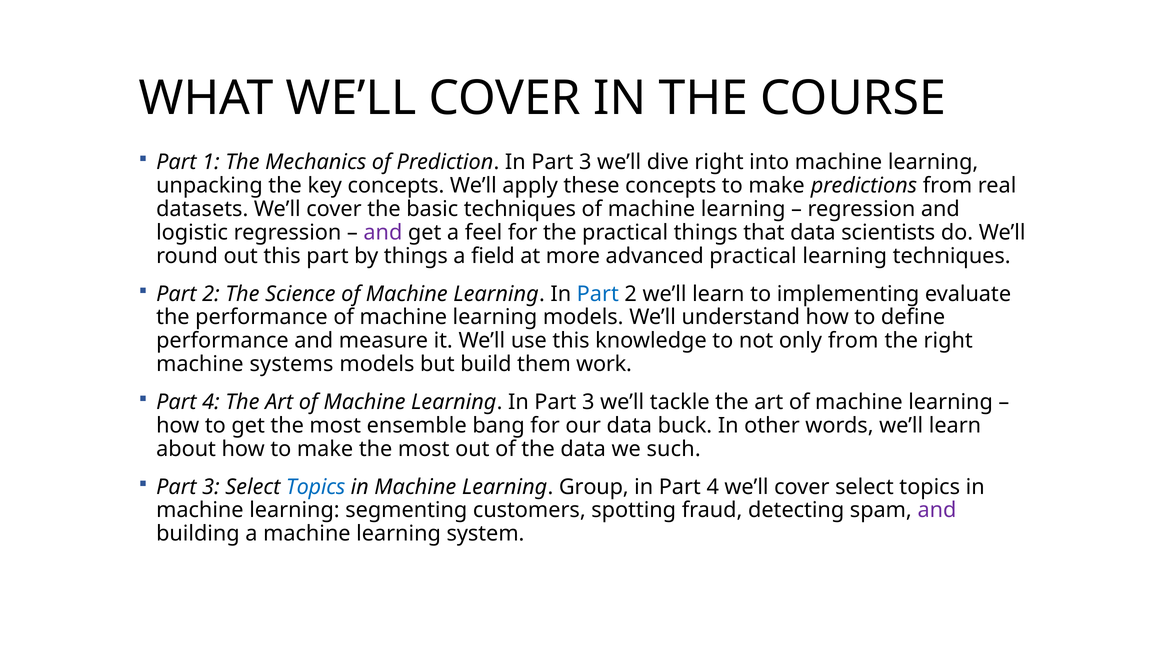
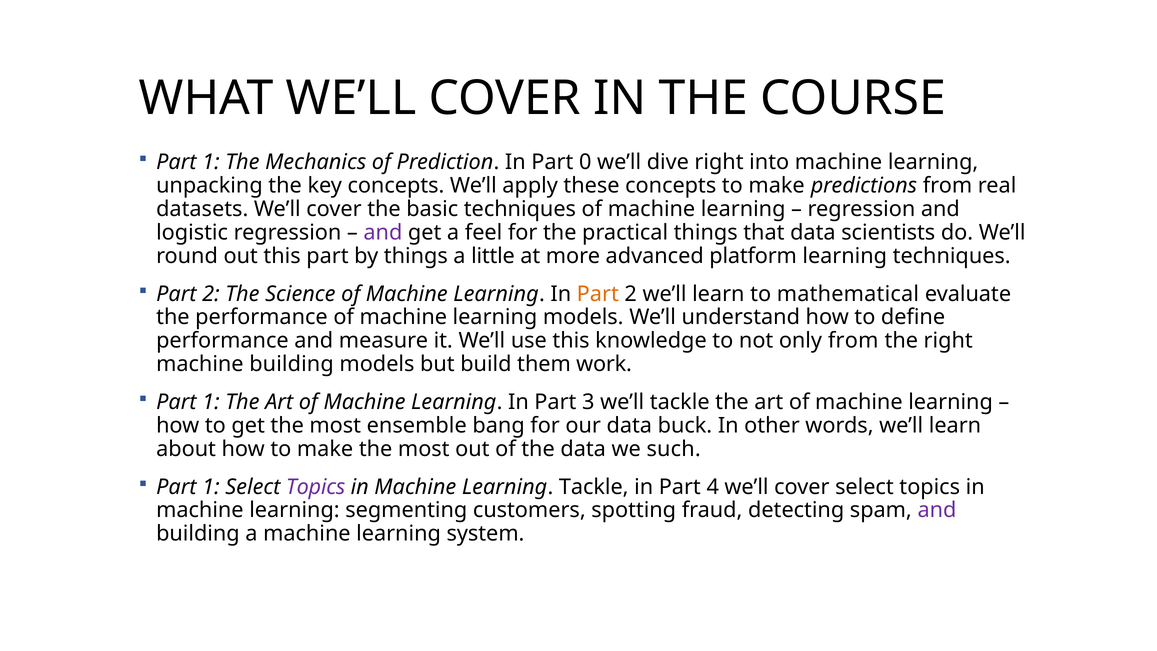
Prediction In Part 3: 3 -> 0
field: field -> little
advanced practical: practical -> platform
Part at (598, 294) colour: blue -> orange
implementing: implementing -> mathematical
machine systems: systems -> building
4 at (211, 402): 4 -> 1
3 at (211, 487): 3 -> 1
Topics at (316, 487) colour: blue -> purple
Learning Group: Group -> Tackle
